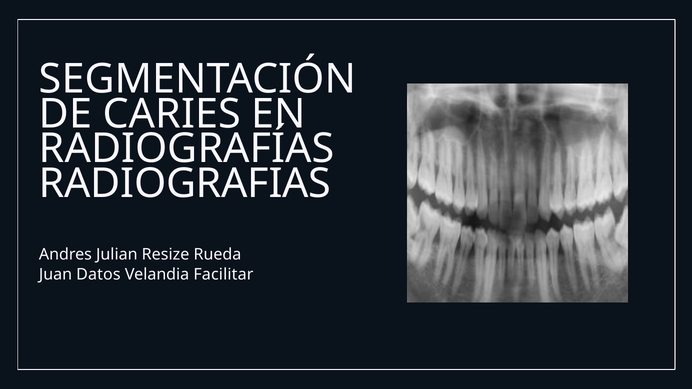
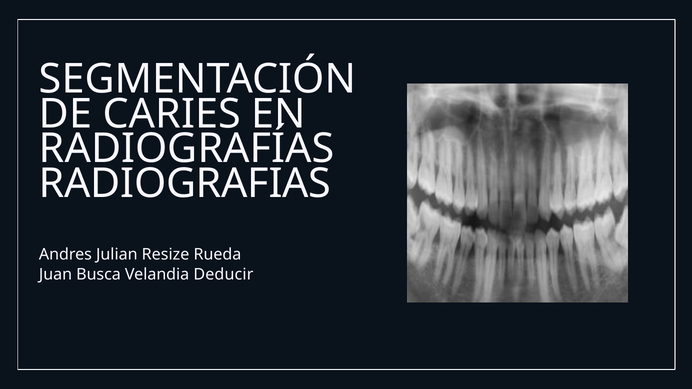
Datos: Datos -> Busca
Facilitar: Facilitar -> Deducir
